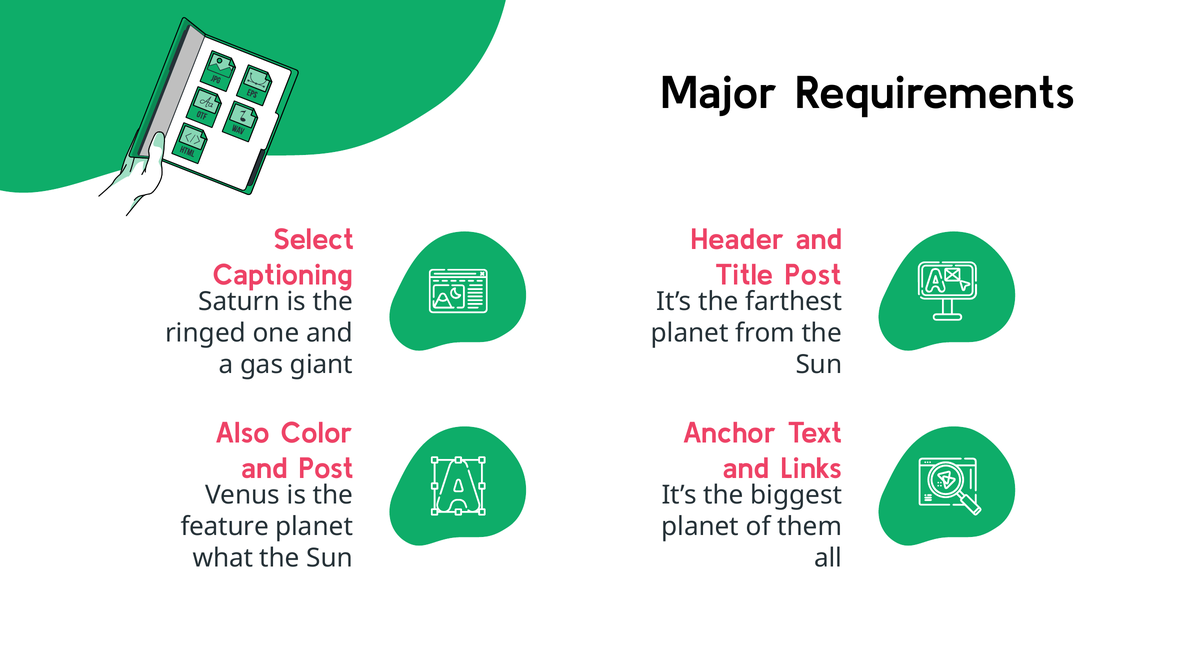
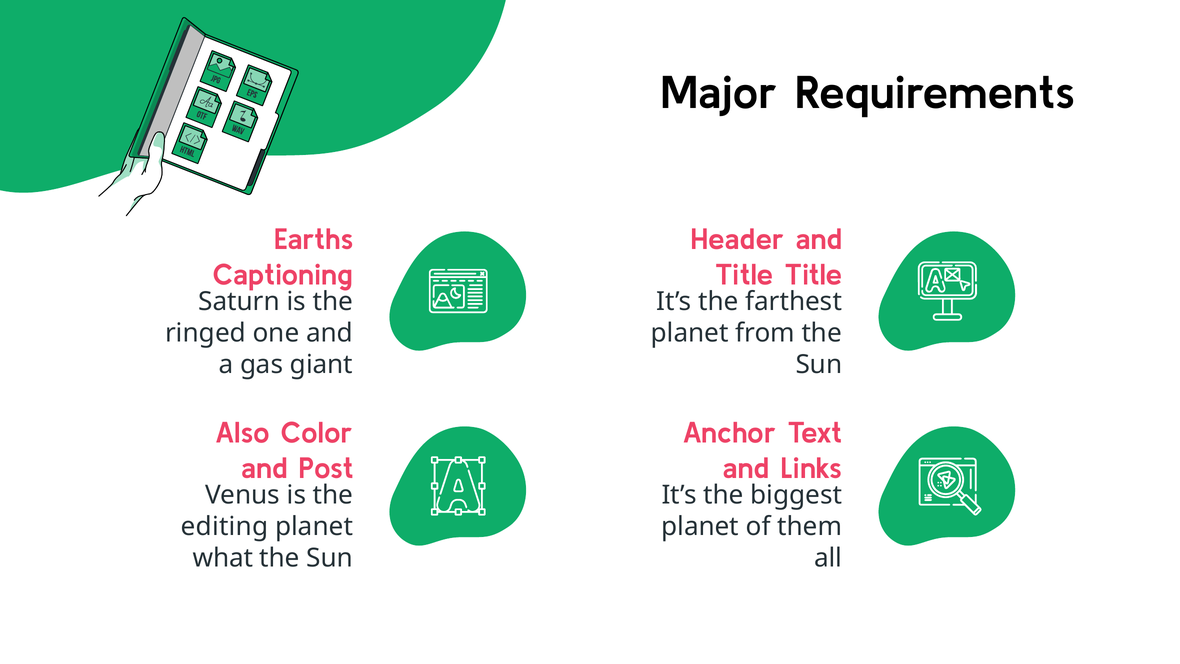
Select: Select -> Earths
Title Post: Post -> Title
feature: feature -> editing
